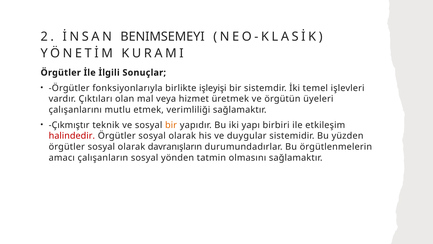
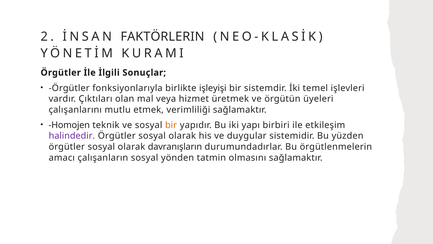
BENIMSEMEYI: BENIMSEMEYI -> FAKTÖRLERIN
Çıkmıştır: Çıkmıştır -> Homojen
halindedir colour: red -> purple
